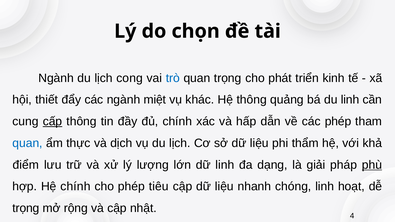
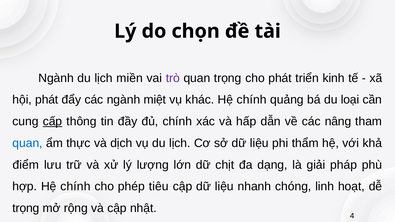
cong: cong -> miền
trò colour: blue -> purple
hội thiết: thiết -> phát
khác Hệ thông: thông -> chính
du linh: linh -> loại
các phép: phép -> nâng
dữ linh: linh -> chịt
phù underline: present -> none
